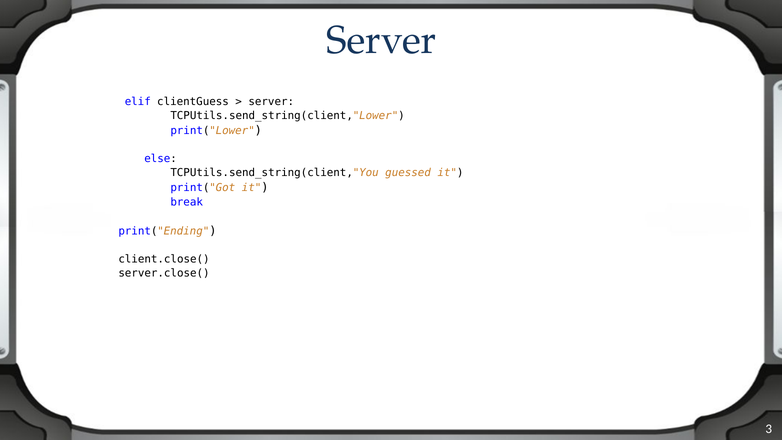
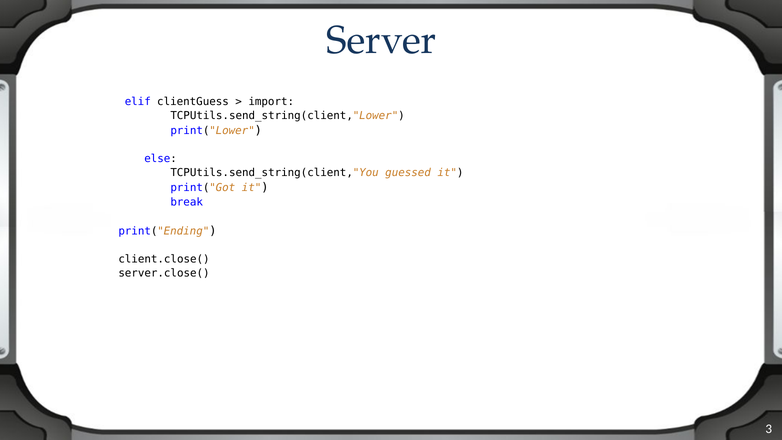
server at (271, 102): server -> import
